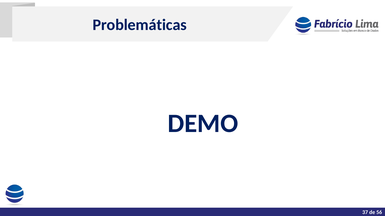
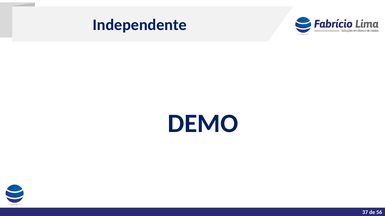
Problemáticas: Problemáticas -> Independente
